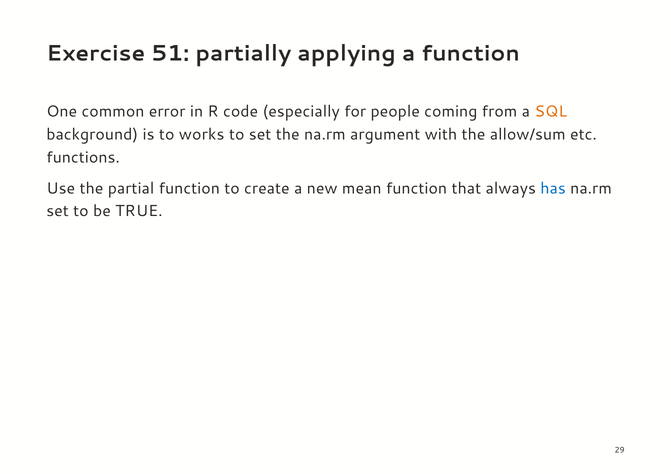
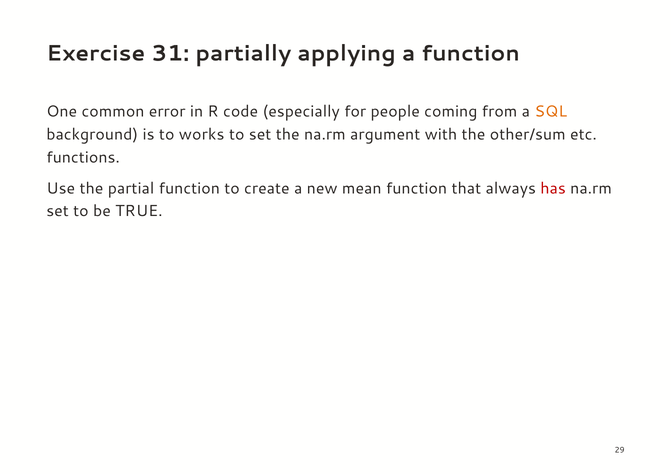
51: 51 -> 31
allow/sum: allow/sum -> other/sum
has colour: blue -> red
